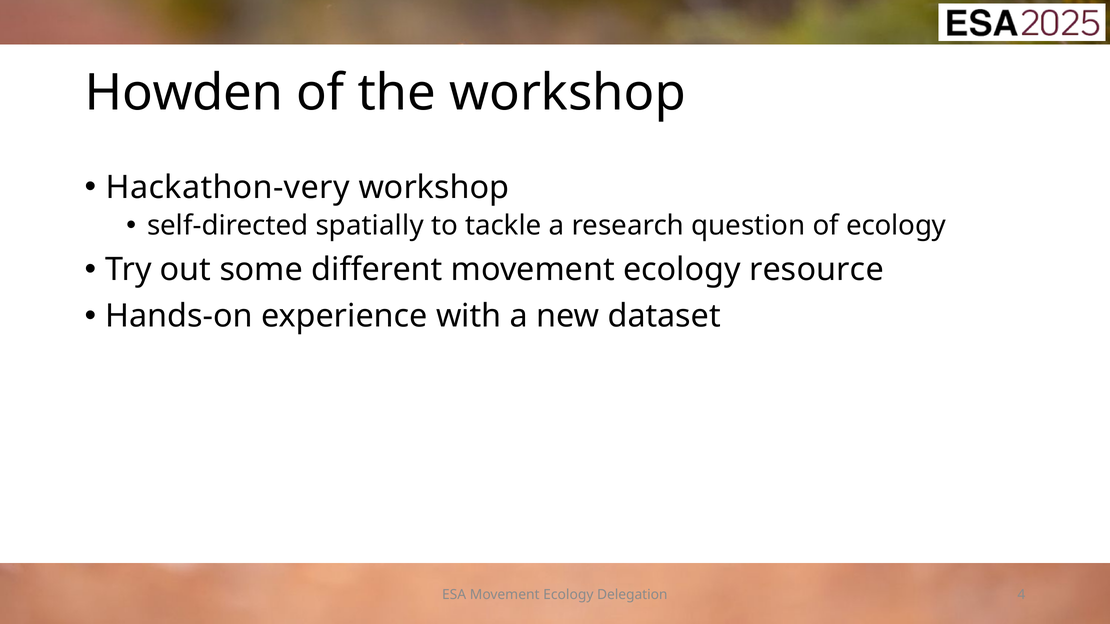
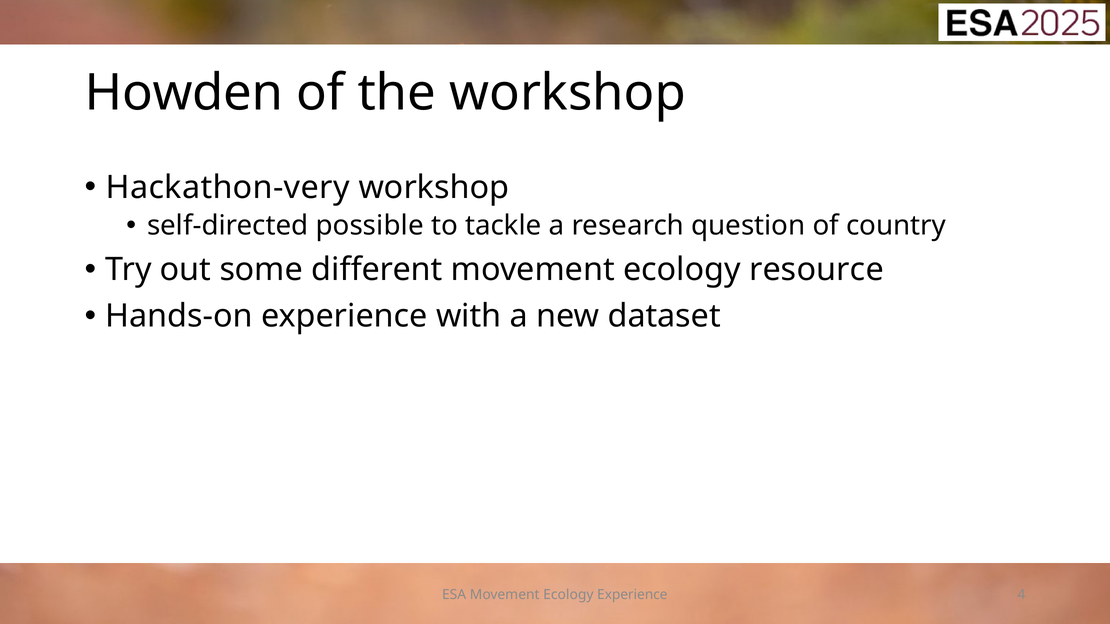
spatially: spatially -> possible
of ecology: ecology -> country
Ecology Delegation: Delegation -> Experience
